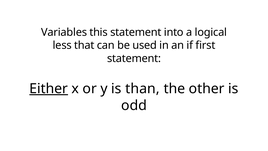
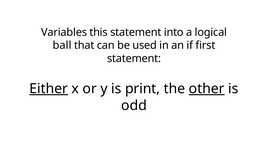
less: less -> ball
than: than -> print
other underline: none -> present
